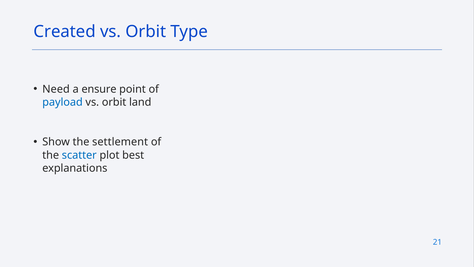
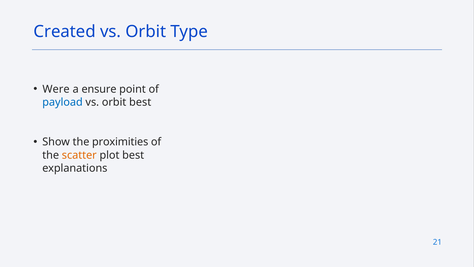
Need: Need -> Were
orbit land: land -> best
settlement: settlement -> proximities
scatter colour: blue -> orange
